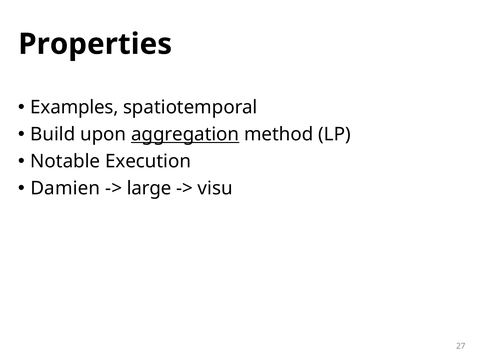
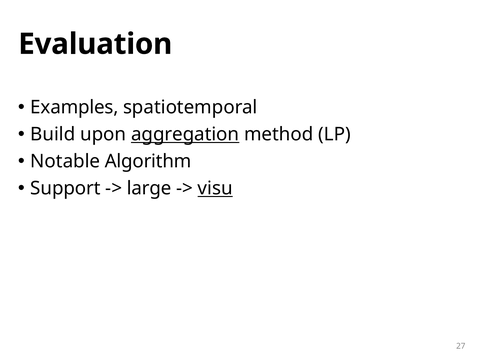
Properties: Properties -> Evaluation
Execution: Execution -> Algorithm
Damien: Damien -> Support
visu underline: none -> present
